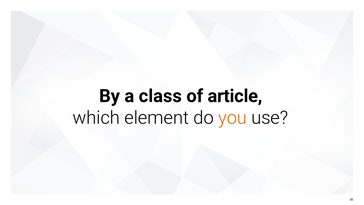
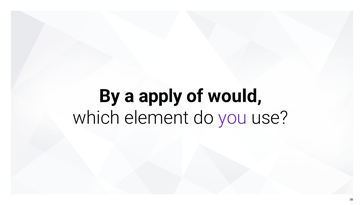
class: class -> apply
article: article -> would
you colour: orange -> purple
